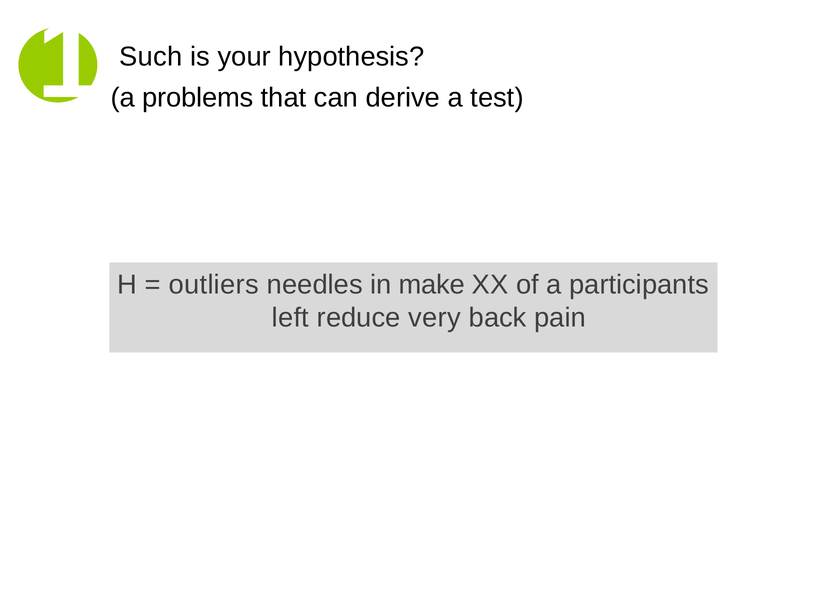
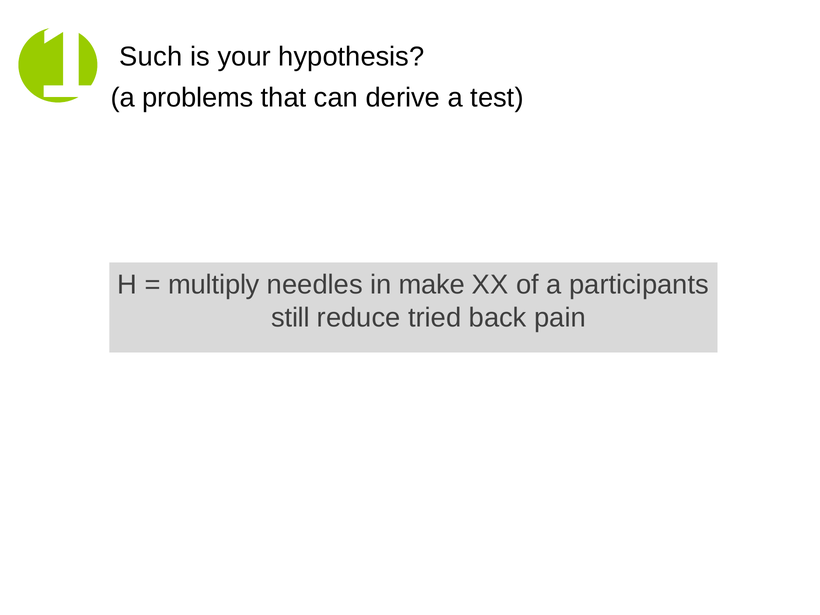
outliers: outliers -> multiply
left: left -> still
very: very -> tried
